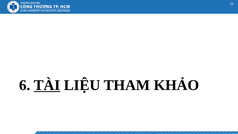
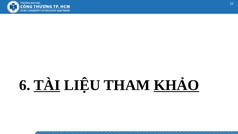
KHẢO underline: none -> present
